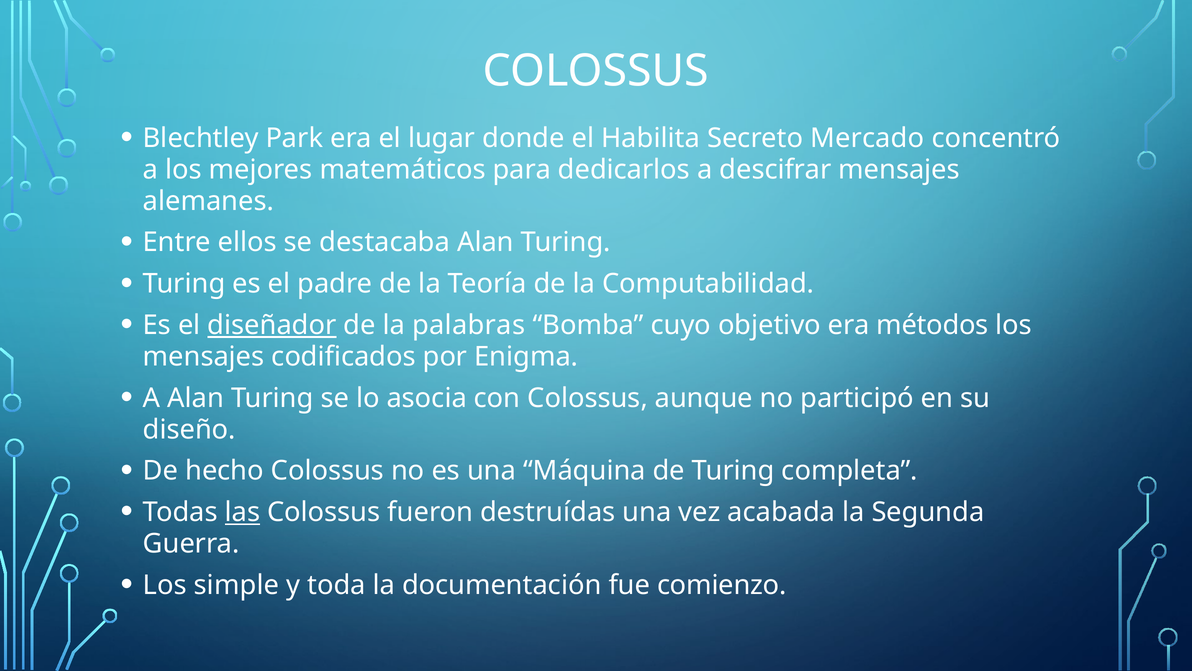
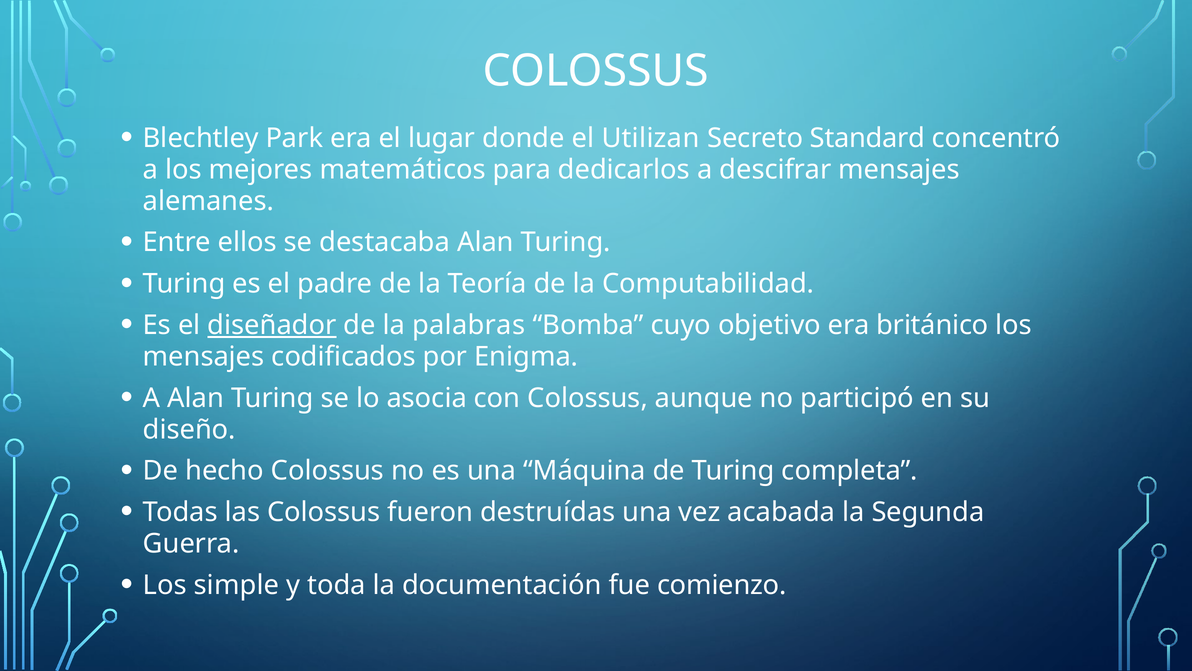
Habilita: Habilita -> Utilizan
Mercado: Mercado -> Standard
métodos: métodos -> británico
las underline: present -> none
